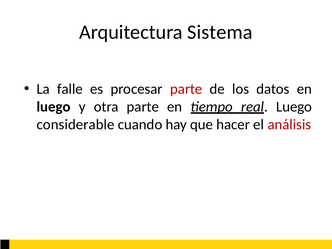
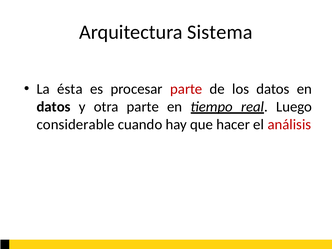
falle: falle -> ésta
luego at (54, 107): luego -> datos
